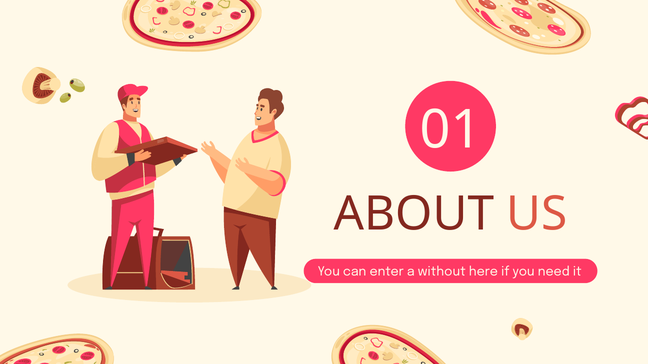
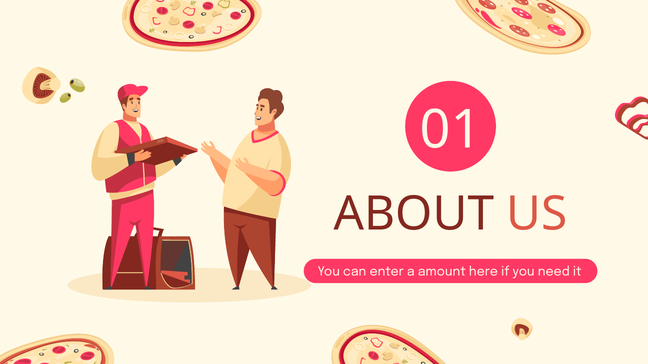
without: without -> amount
